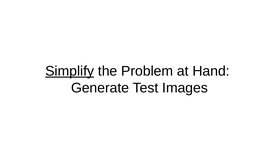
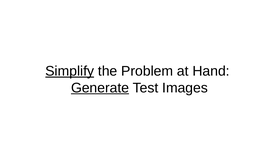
Generate underline: none -> present
